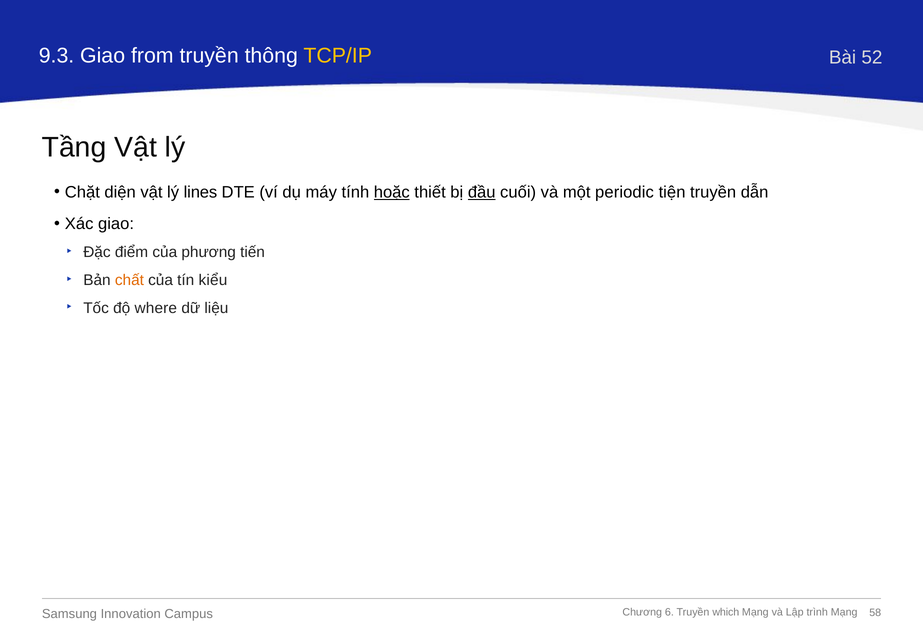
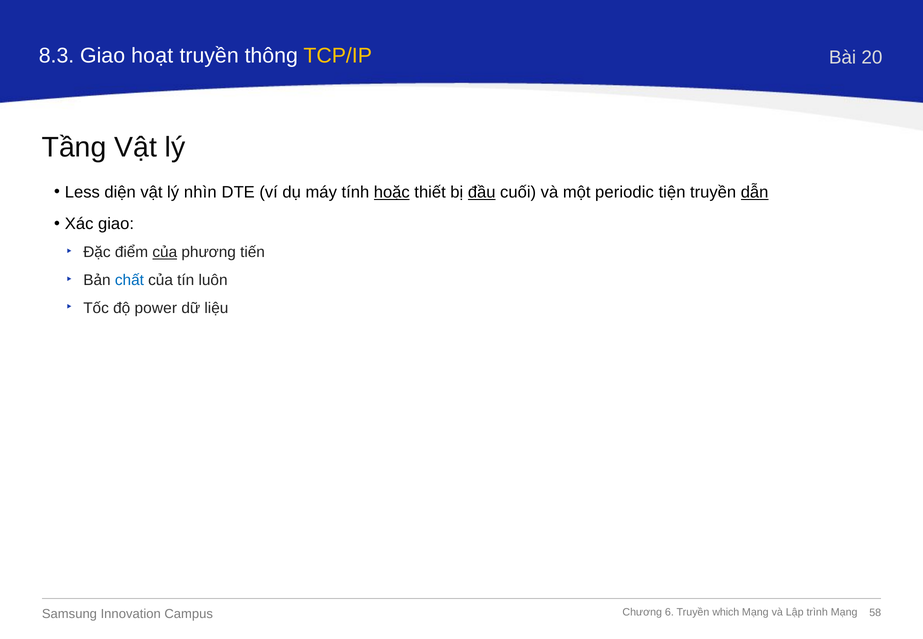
9.3: 9.3 -> 8.3
from: from -> hoạt
52: 52 -> 20
Chặt: Chặt -> Less
lines: lines -> nhìn
dẫn underline: none -> present
của at (165, 252) underline: none -> present
chất colour: orange -> blue
kiểu: kiểu -> luôn
where: where -> power
